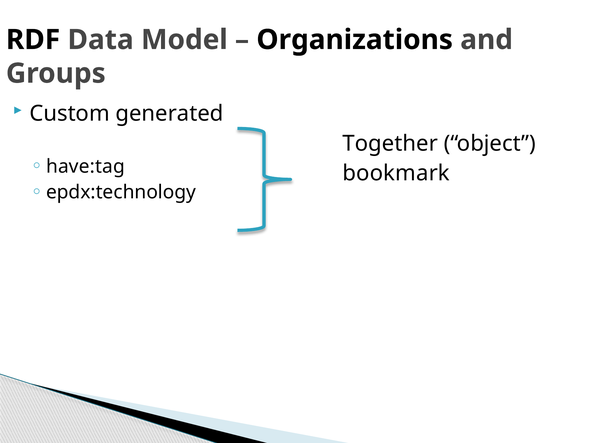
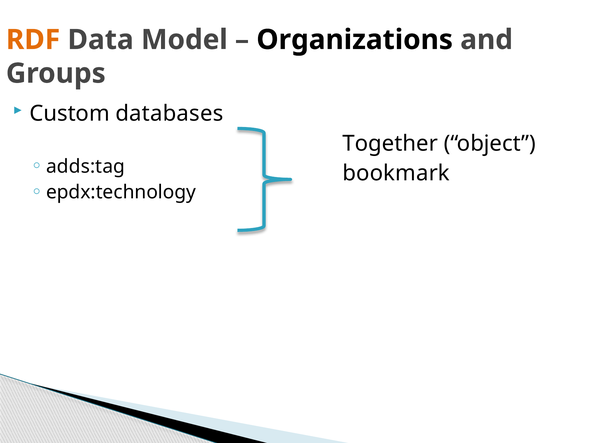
RDF colour: black -> orange
generated: generated -> databases
have:tag: have:tag -> adds:tag
